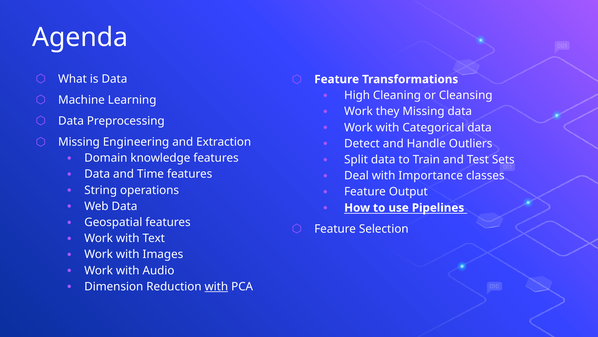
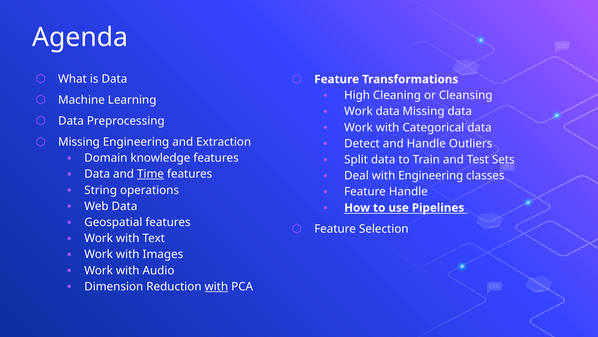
Work they: they -> data
Time underline: none -> present
with Importance: Importance -> Engineering
Feature Output: Output -> Handle
